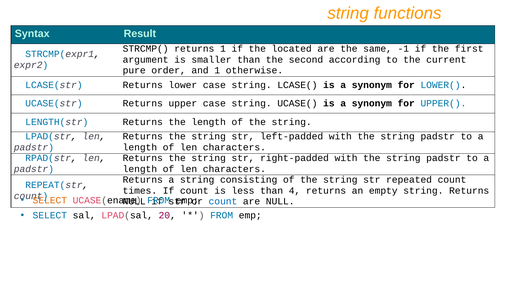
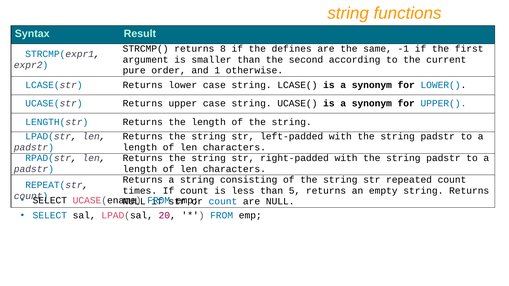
returns 1: 1 -> 8
located: located -> defines
4: 4 -> 5
SELECT at (50, 200) colour: orange -> black
